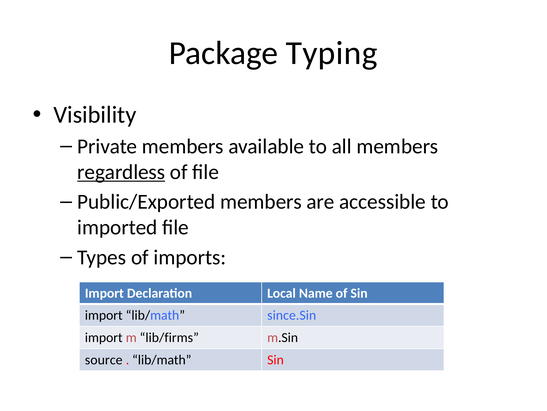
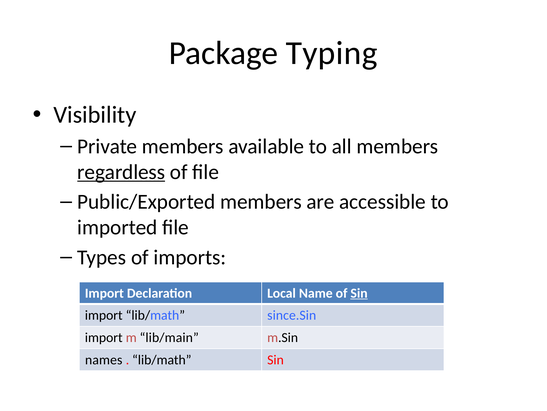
Sin at (359, 293) underline: none -> present
lib/firms: lib/firms -> lib/main
source: source -> names
